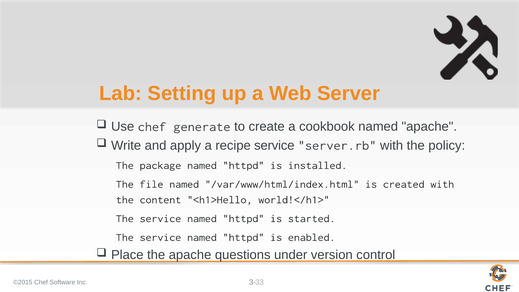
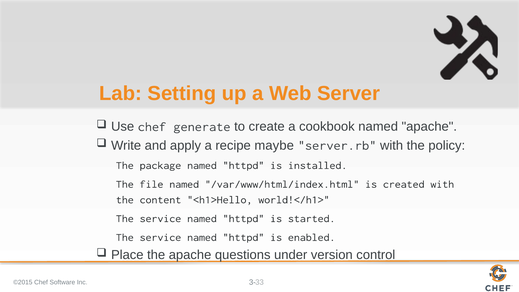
recipe service: service -> maybe
